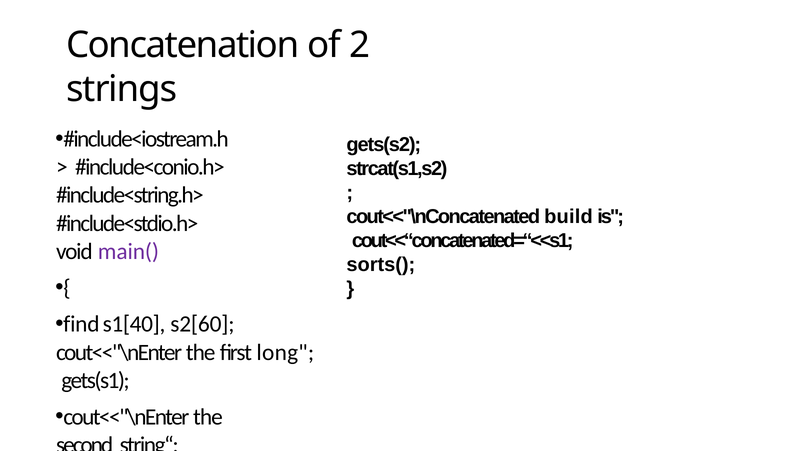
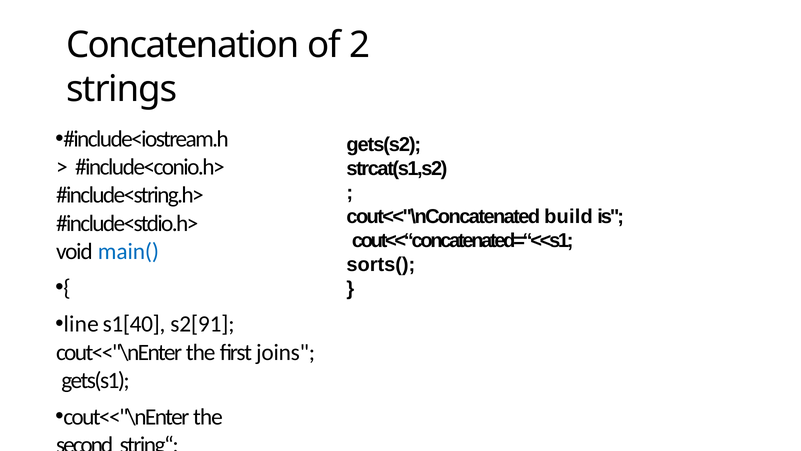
main( colour: purple -> blue
find: find -> line
s2[60: s2[60 -> s2[91
long: long -> joins
